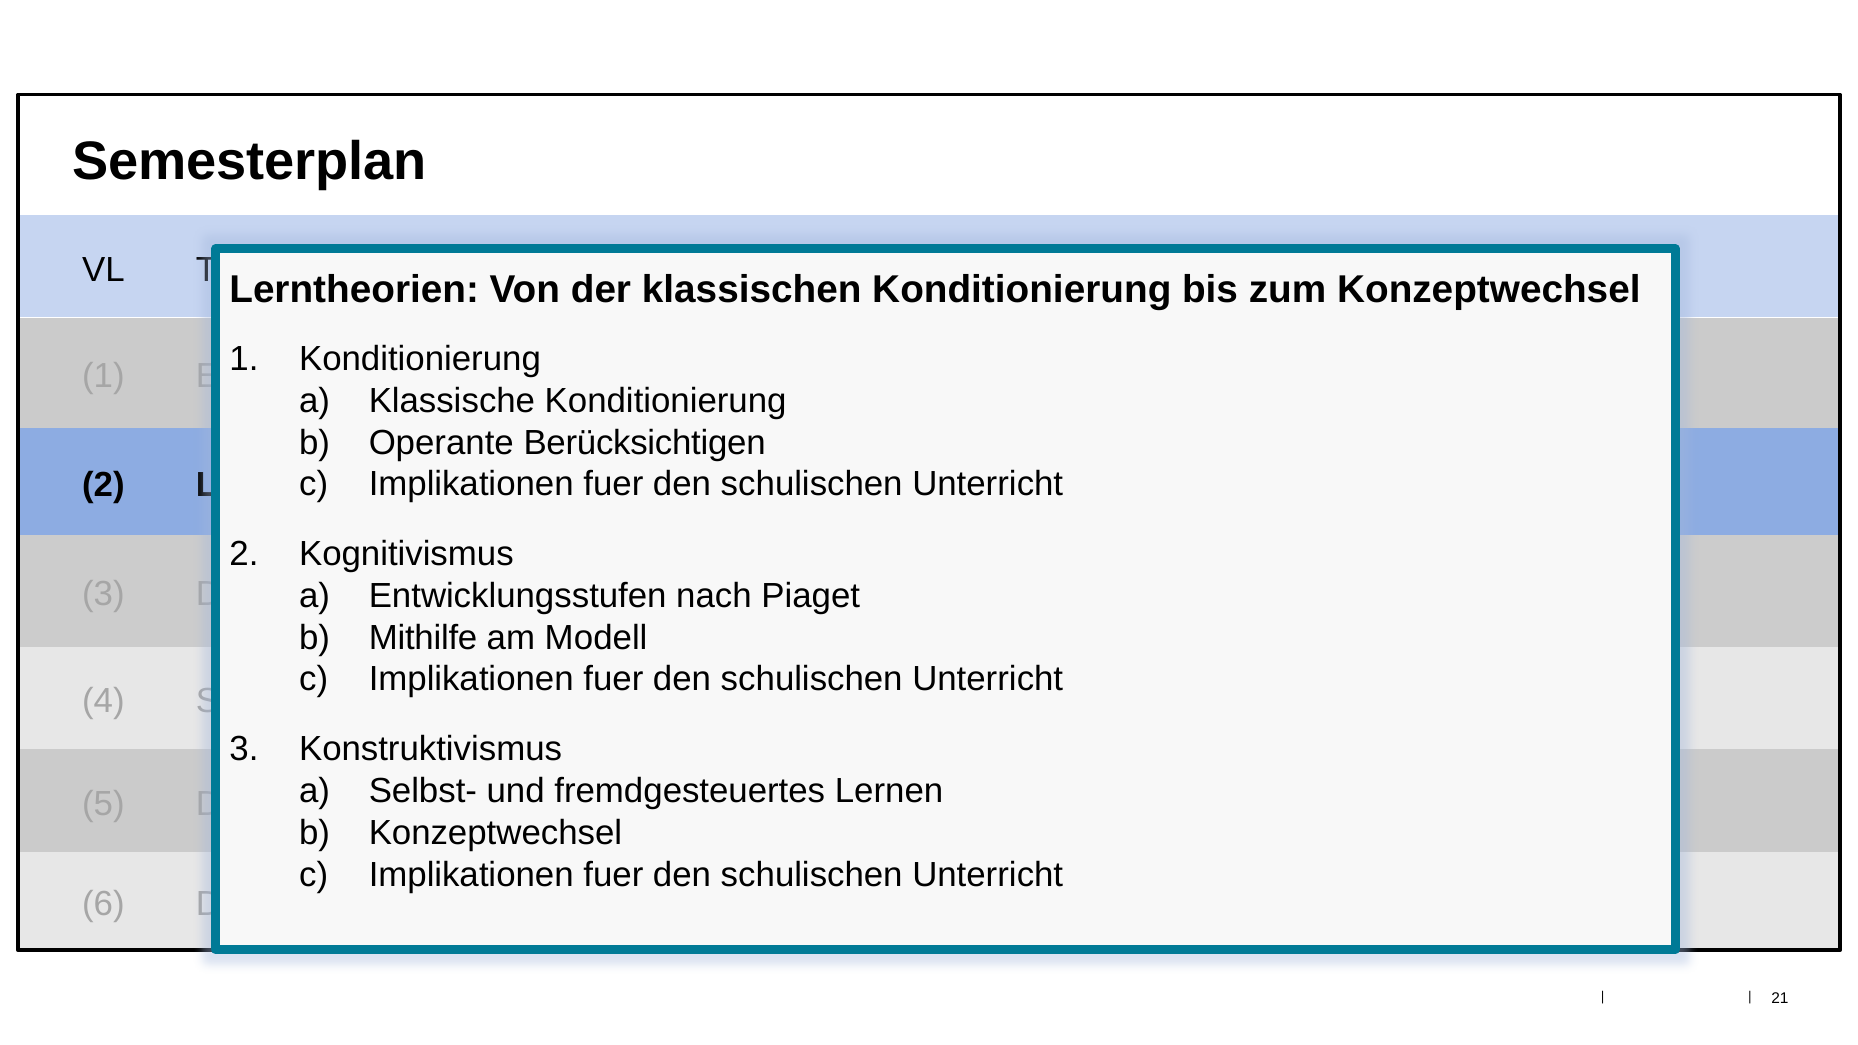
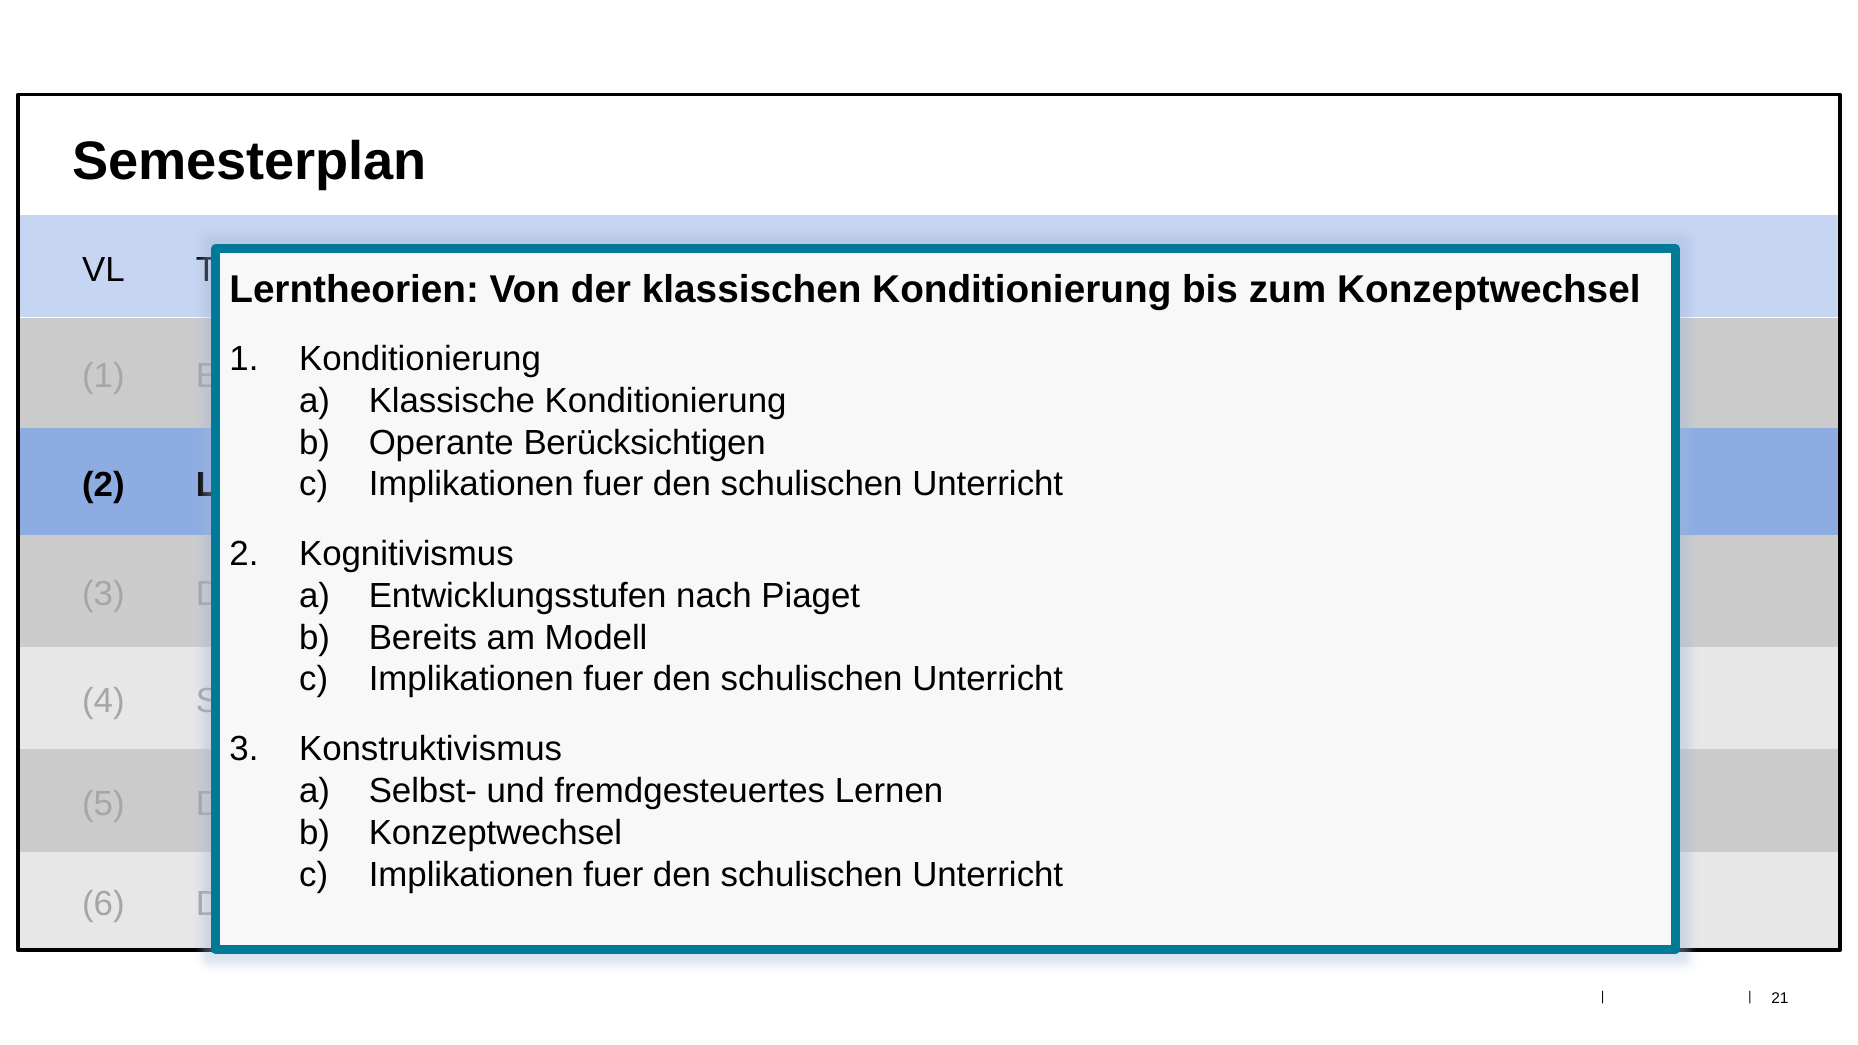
Mithilfe: Mithilfe -> Bereits
